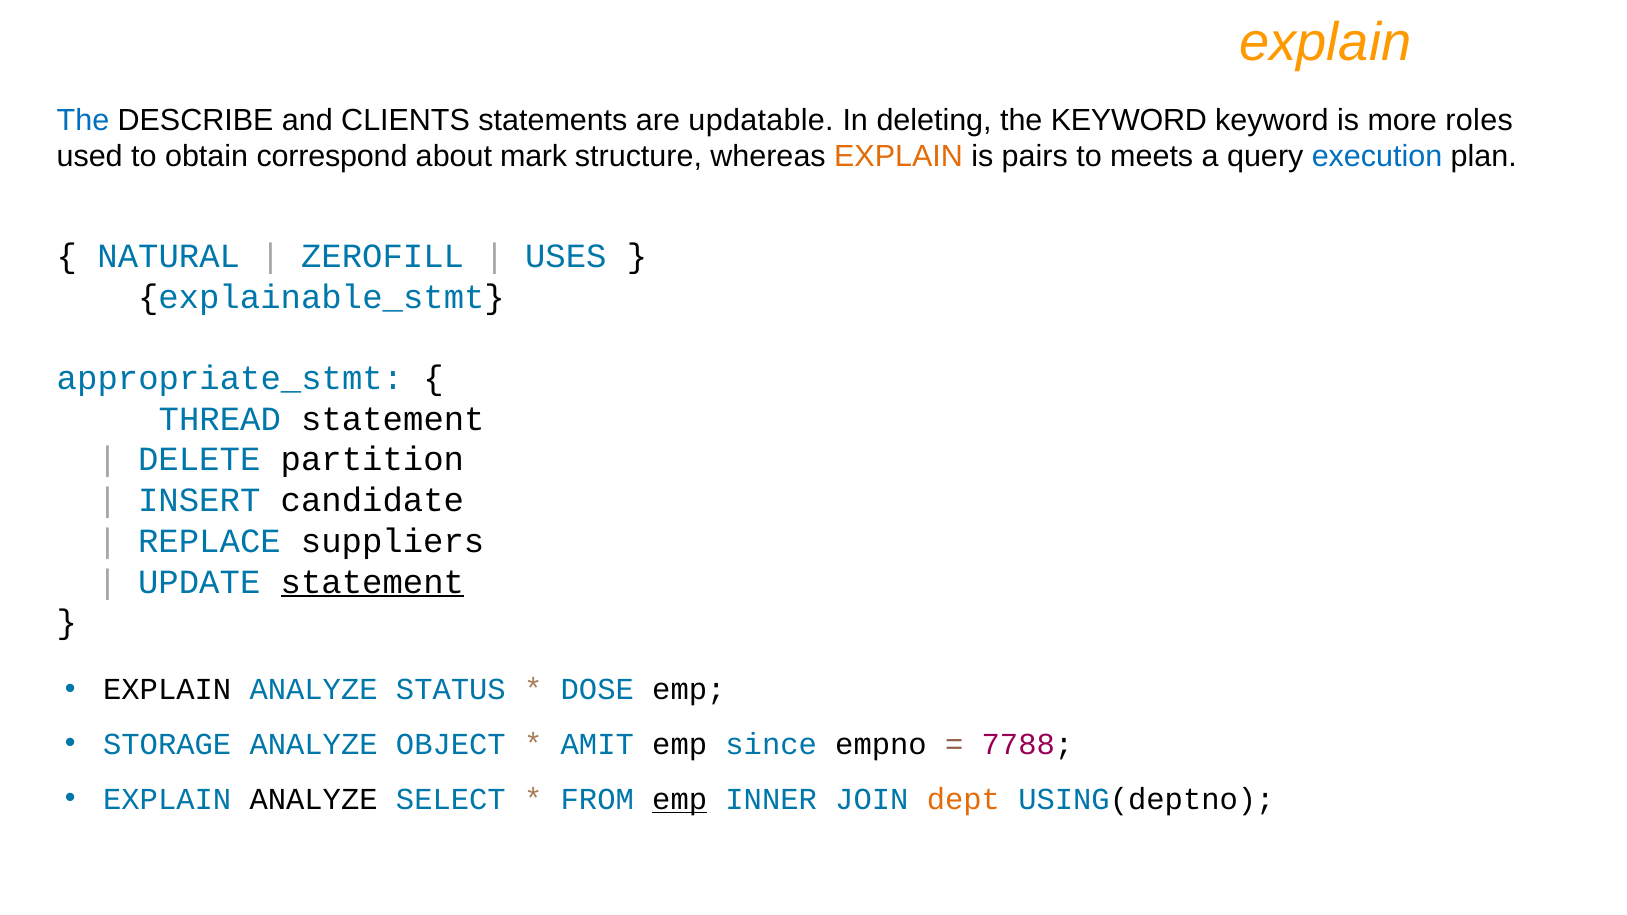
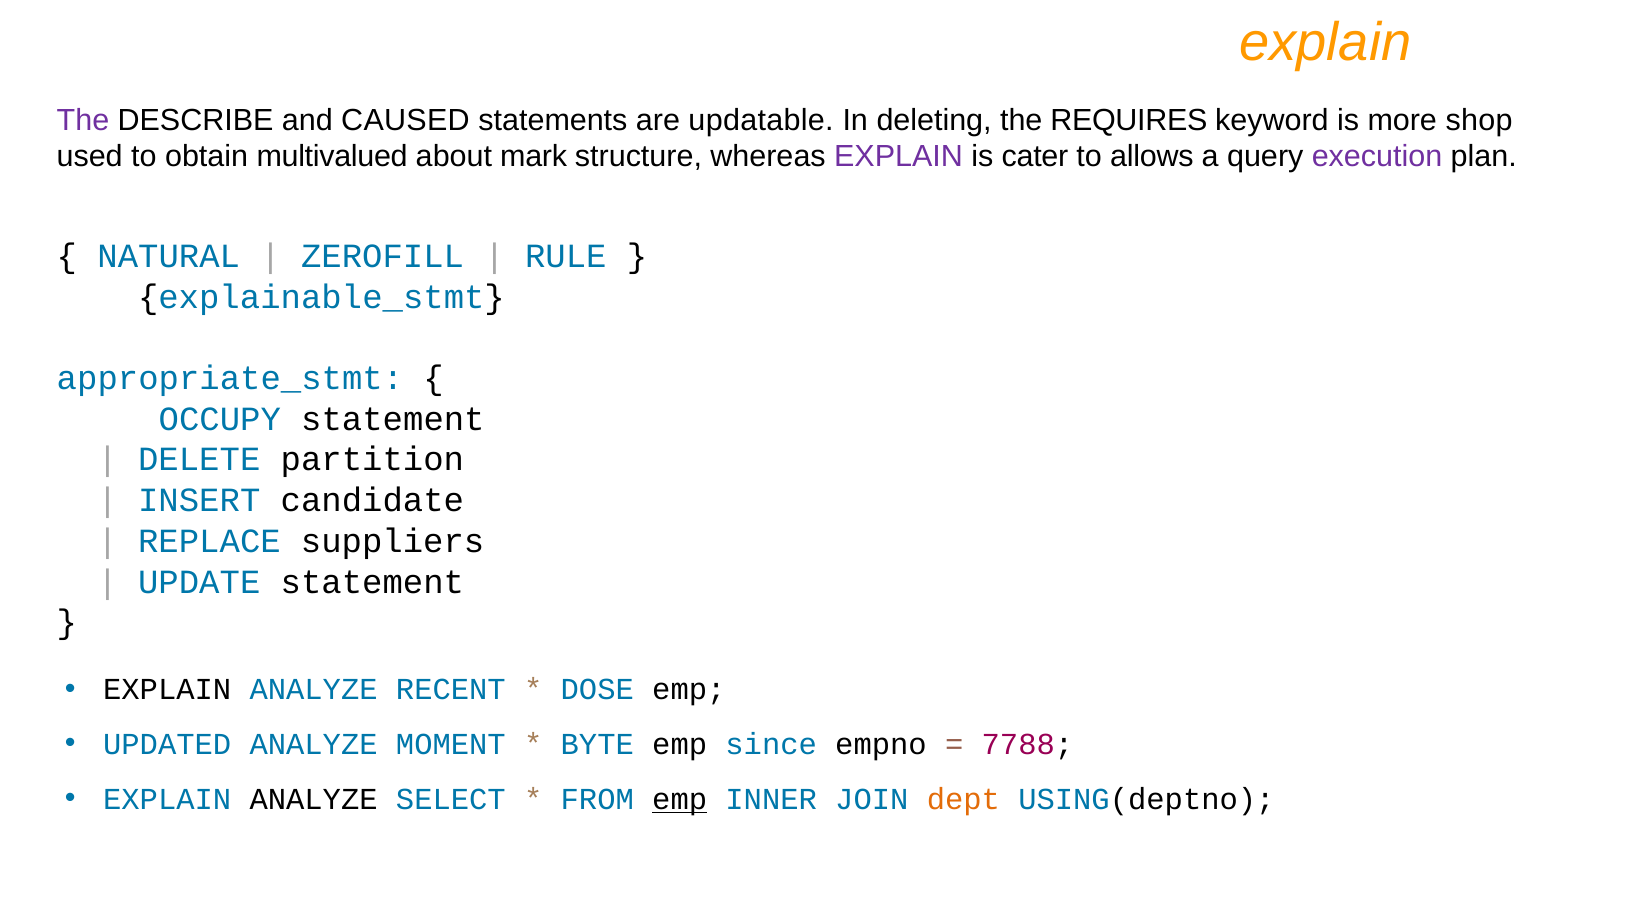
The at (83, 120) colour: blue -> purple
CLIENTS: CLIENTS -> CAUSED
the KEYWORD: KEYWORD -> REQUIRES
roles: roles -> shop
correspond: correspond -> multivalued
EXPLAIN at (899, 157) colour: orange -> purple
pairs: pairs -> cater
meets: meets -> allows
execution colour: blue -> purple
USES: USES -> RULE
THREAD: THREAD -> OCCUPY
statement at (372, 582) underline: present -> none
STATUS: STATUS -> RECENT
STORAGE: STORAGE -> UPDATED
OBJECT: OBJECT -> MOMENT
AMIT: AMIT -> BYTE
